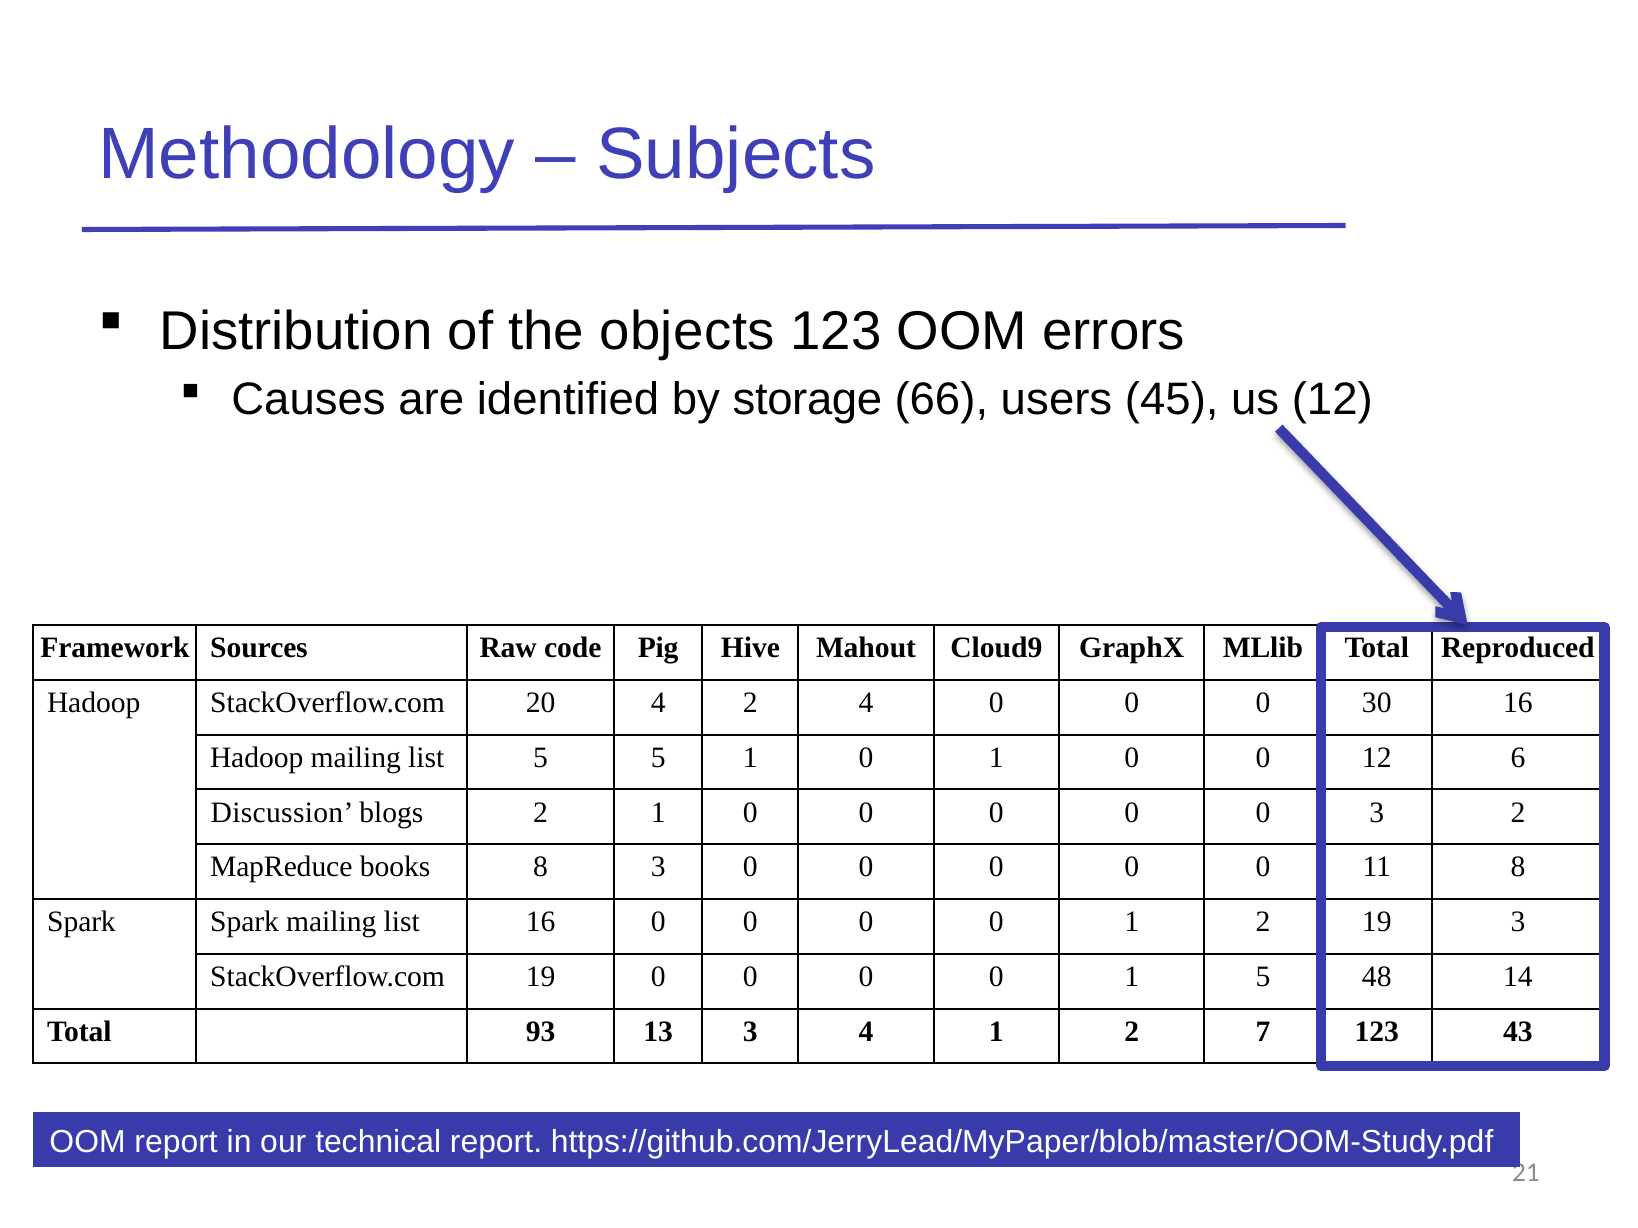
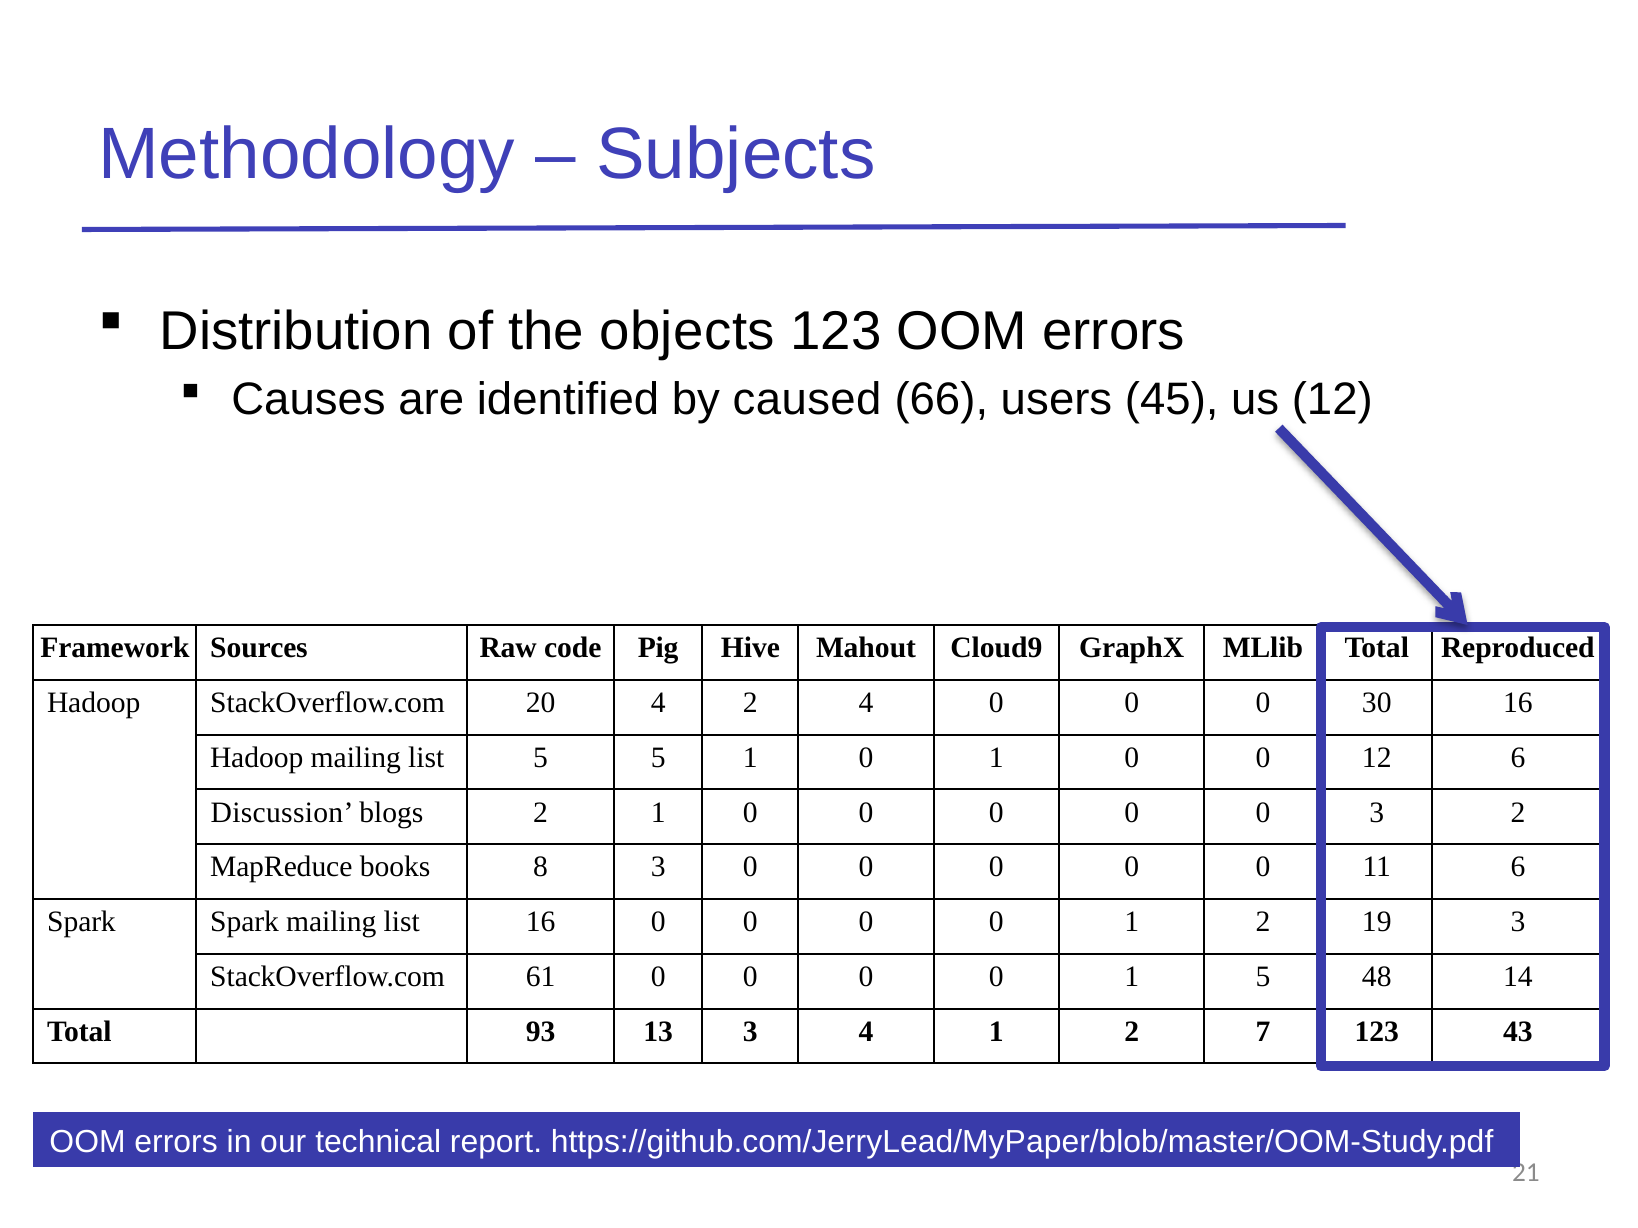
storage: storage -> caused
11 8: 8 -> 6
StackOverflow.com 19: 19 -> 61
report at (176, 1142): report -> errors
